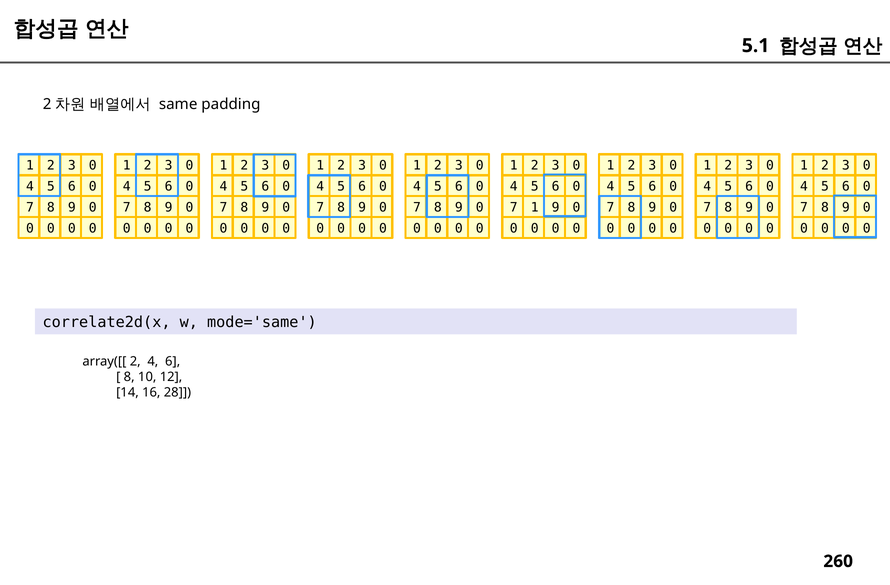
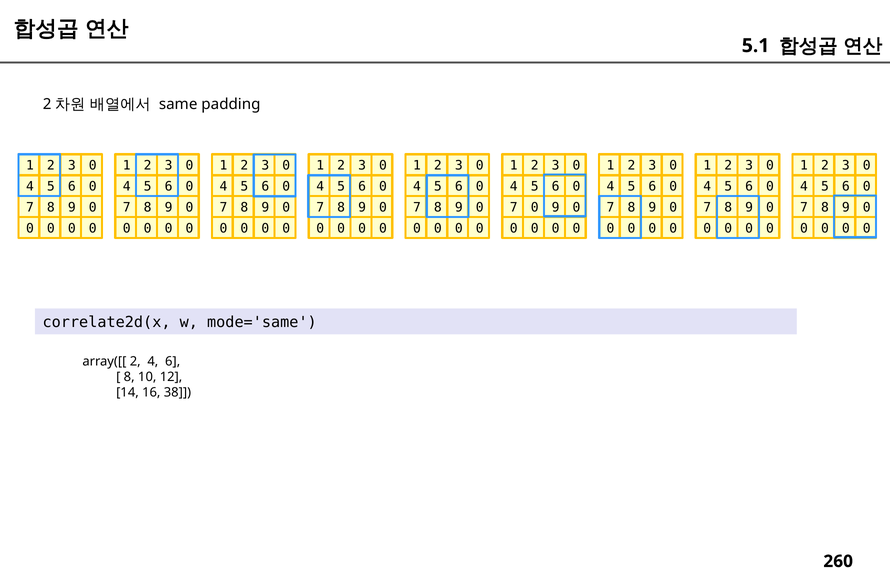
7 1: 1 -> 0
28: 28 -> 38
